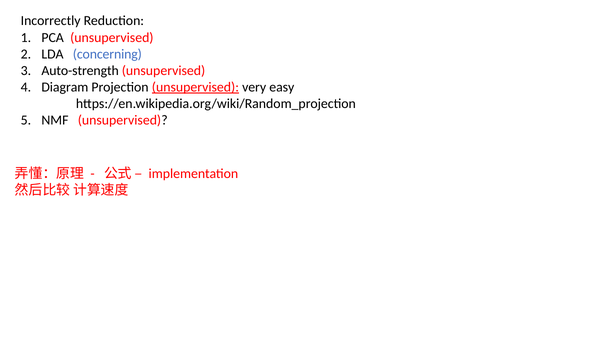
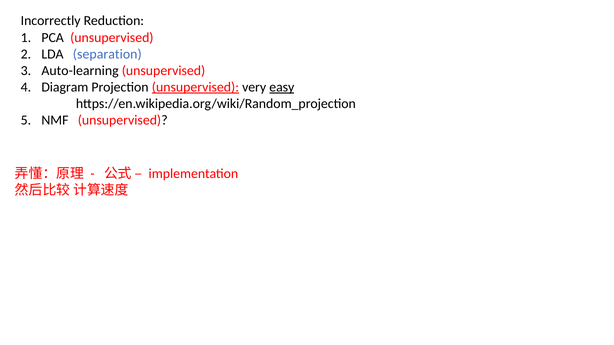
concerning: concerning -> separation
Auto-strength: Auto-strength -> Auto-learning
easy underline: none -> present
